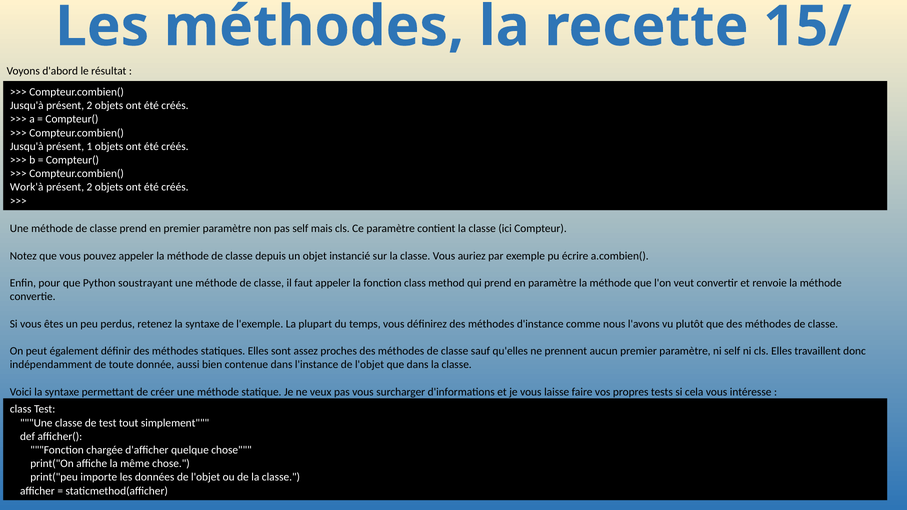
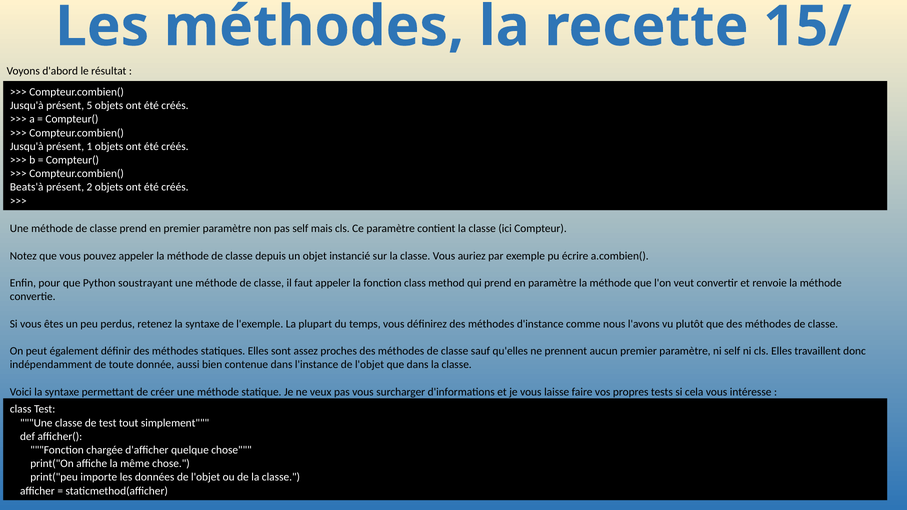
Jusqu'à présent 2: 2 -> 5
Work'à: Work'à -> Beats'à
